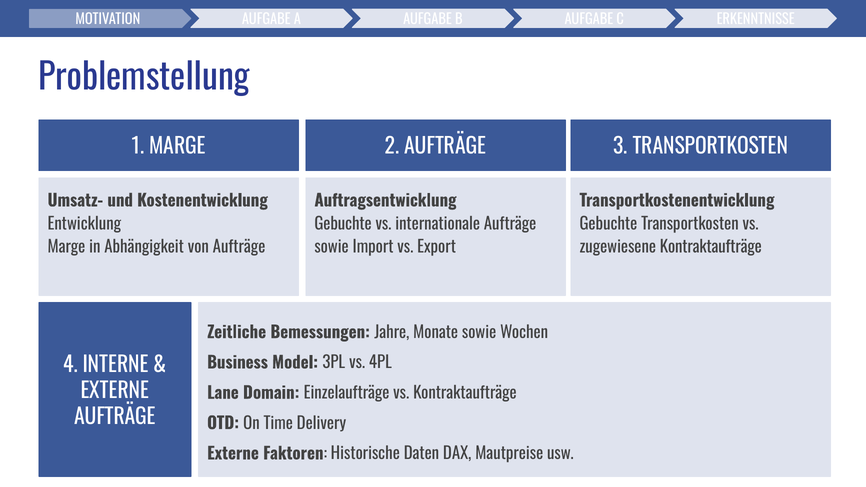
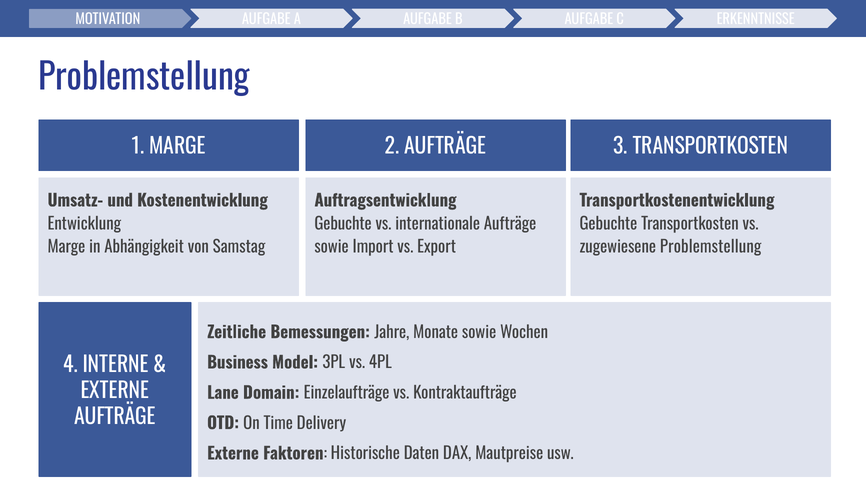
von Aufträge: Aufträge -> Samstag
zugewiesene Kontraktaufträge: Kontraktaufträge -> Problemstellung
